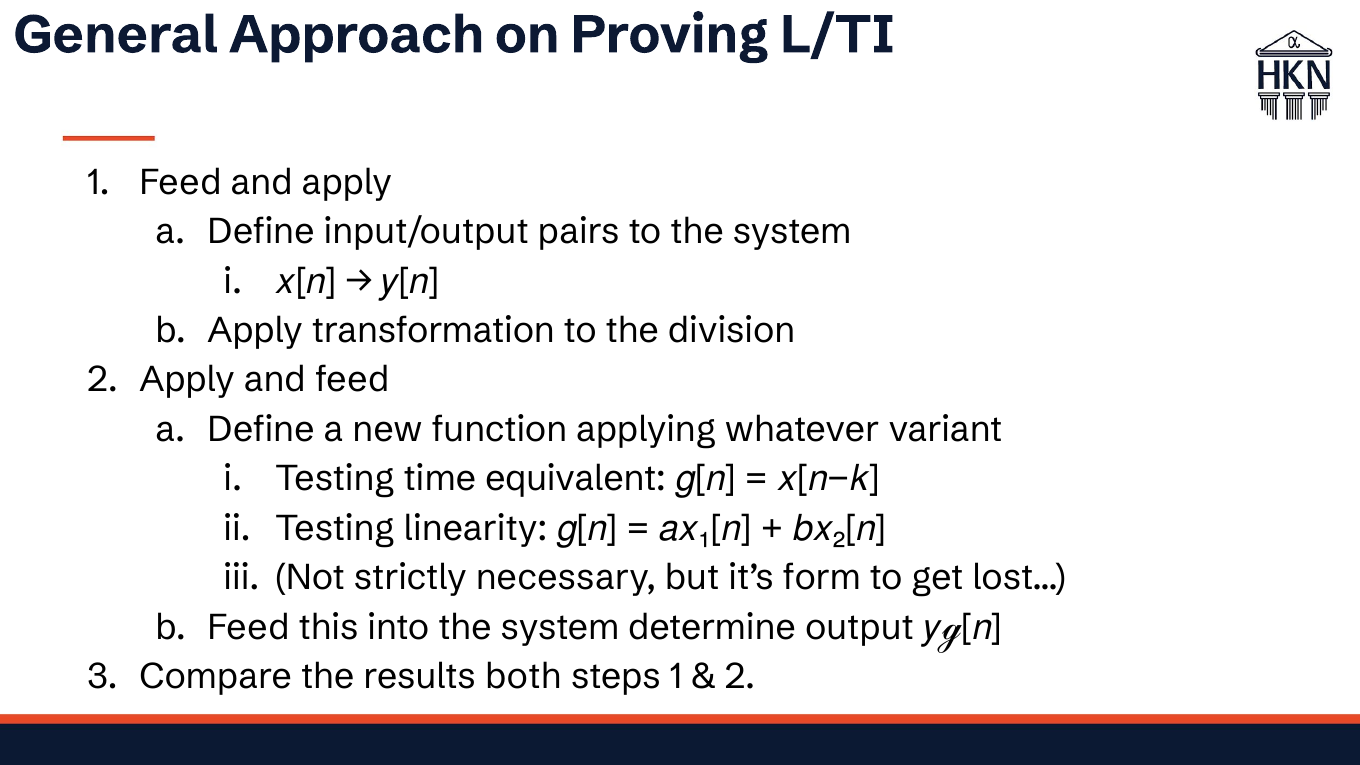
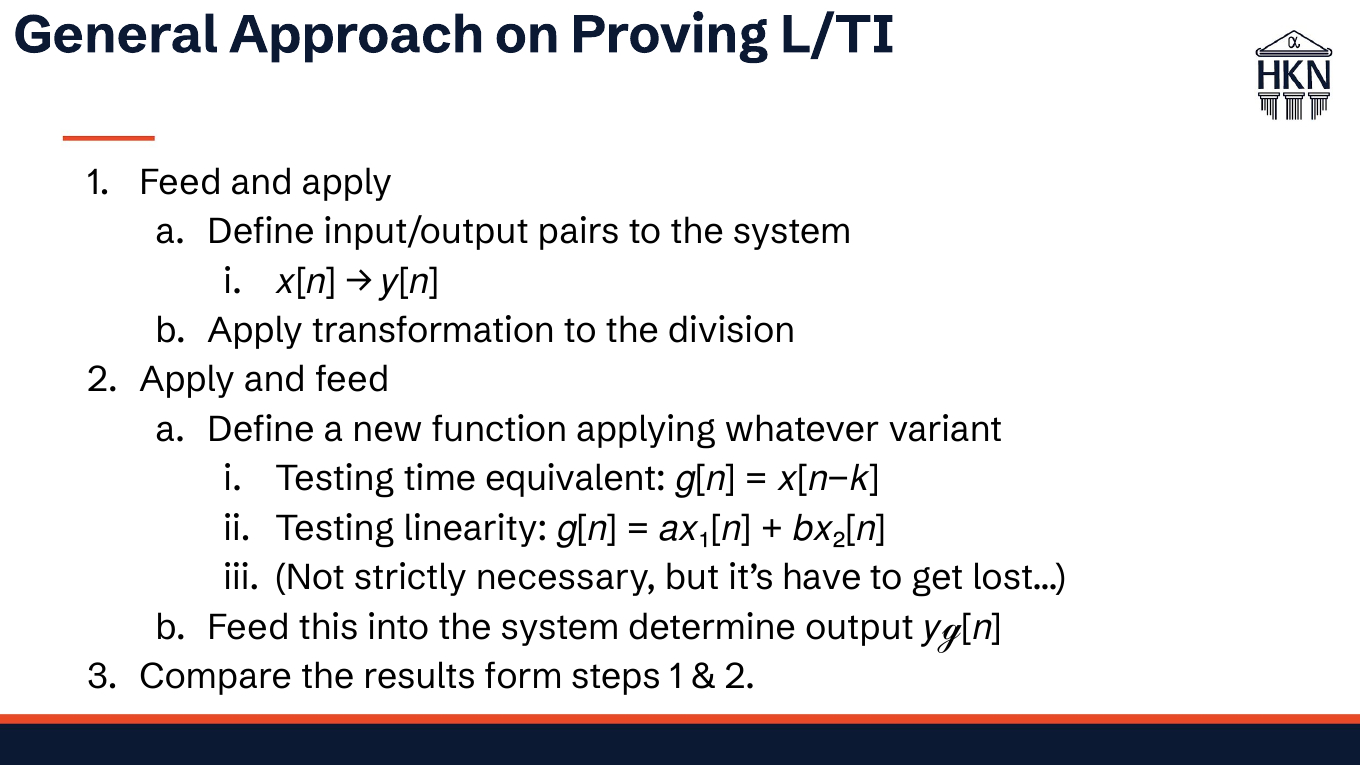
form: form -> have
both: both -> form
